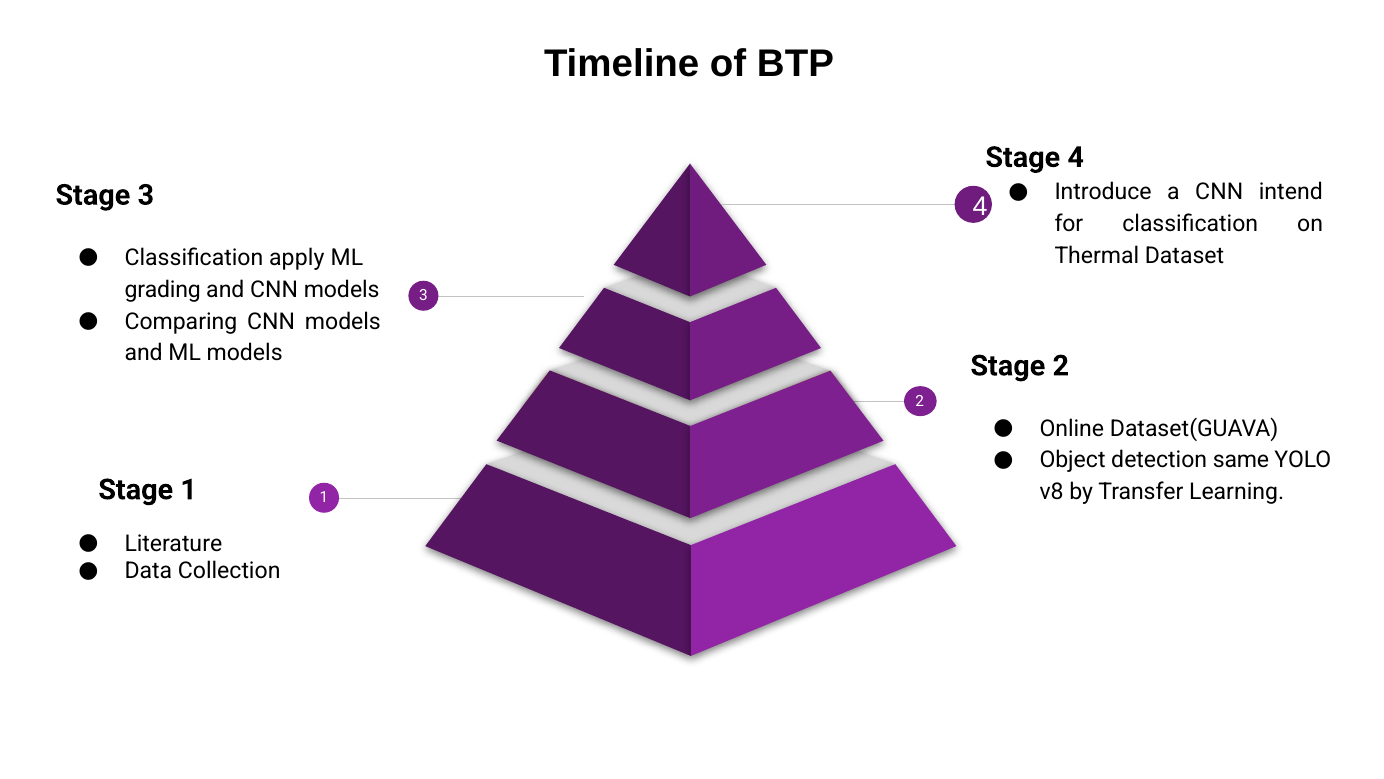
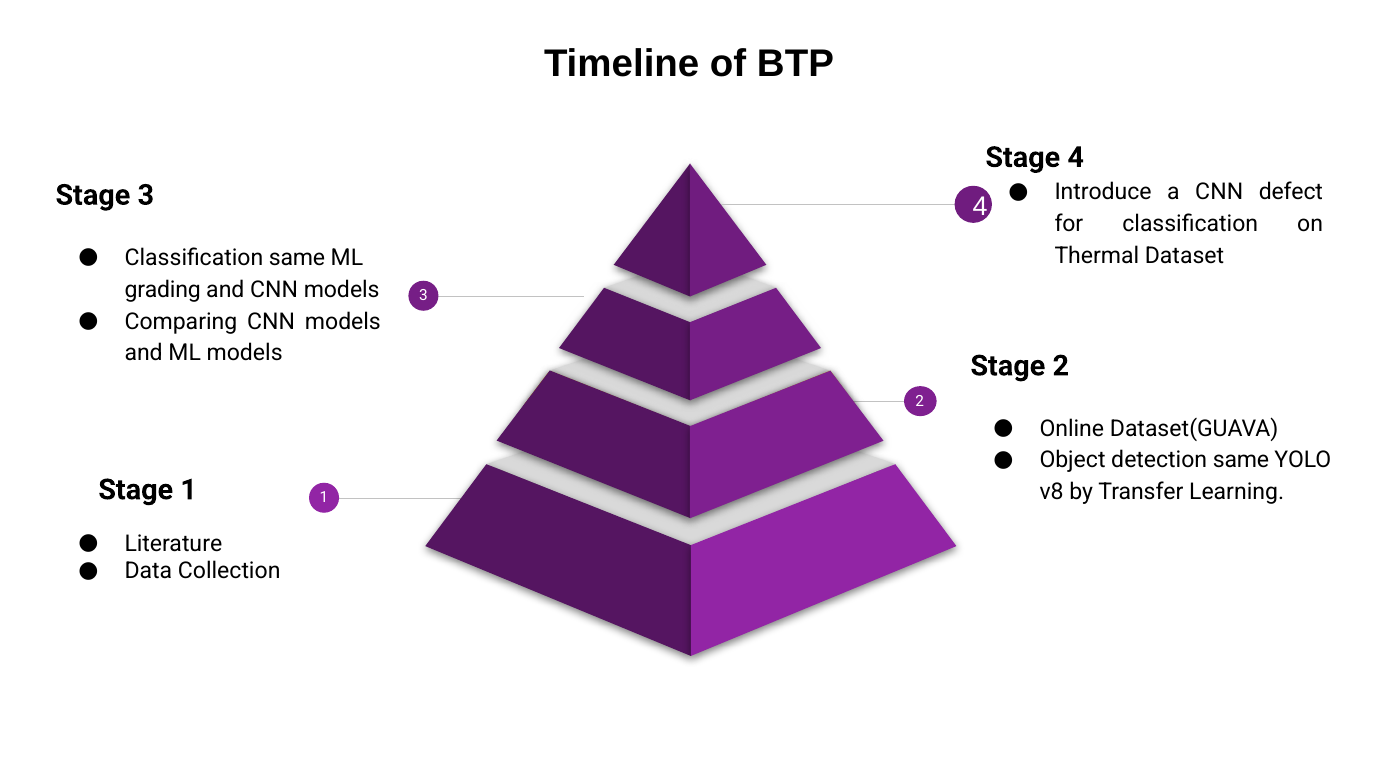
intend: intend -> defect
Classification apply: apply -> same
